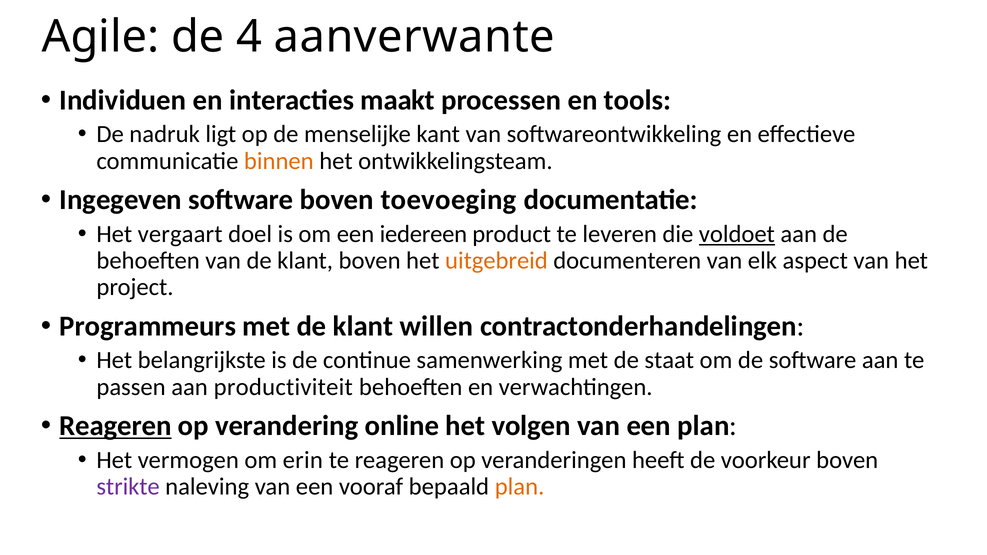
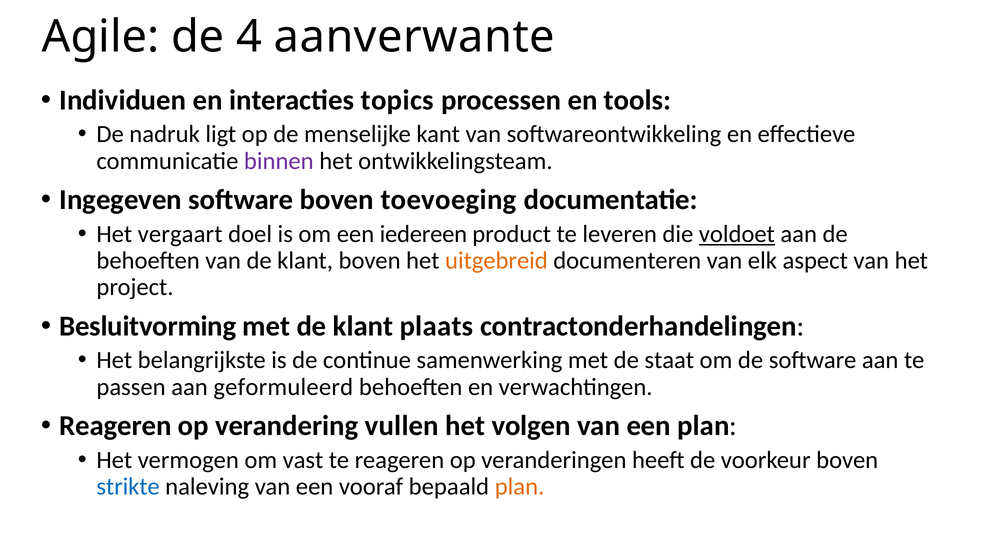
maakt: maakt -> topics
binnen colour: orange -> purple
Programmeurs: Programmeurs -> Besluitvorming
willen: willen -> plaats
productiviteit: productiviteit -> geformuleerd
Reageren at (115, 426) underline: present -> none
online: online -> vullen
erin: erin -> vast
strikte colour: purple -> blue
